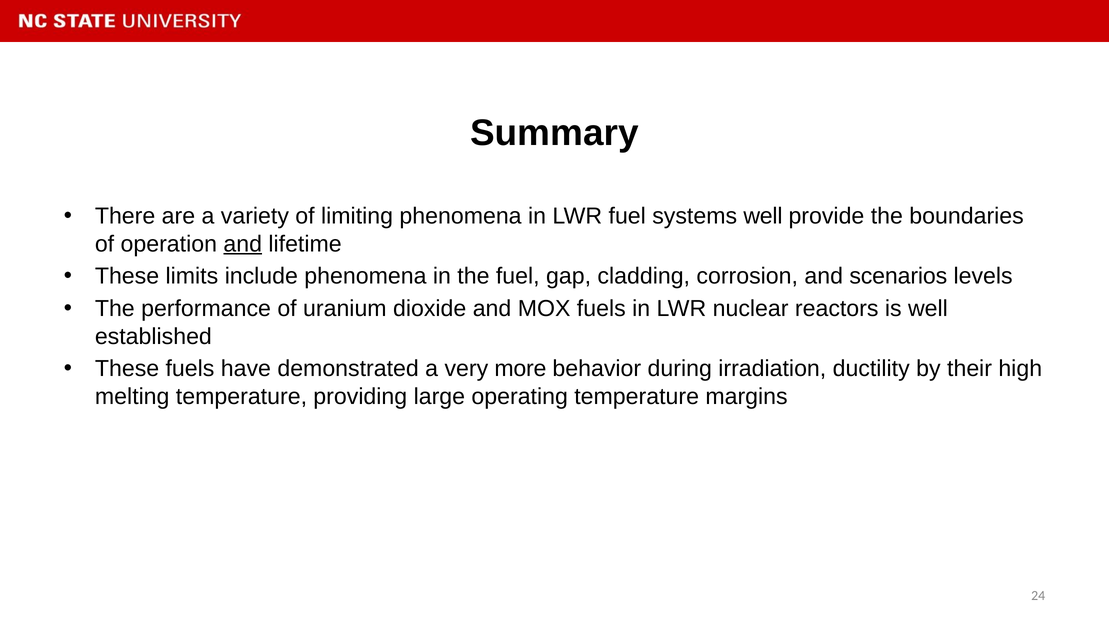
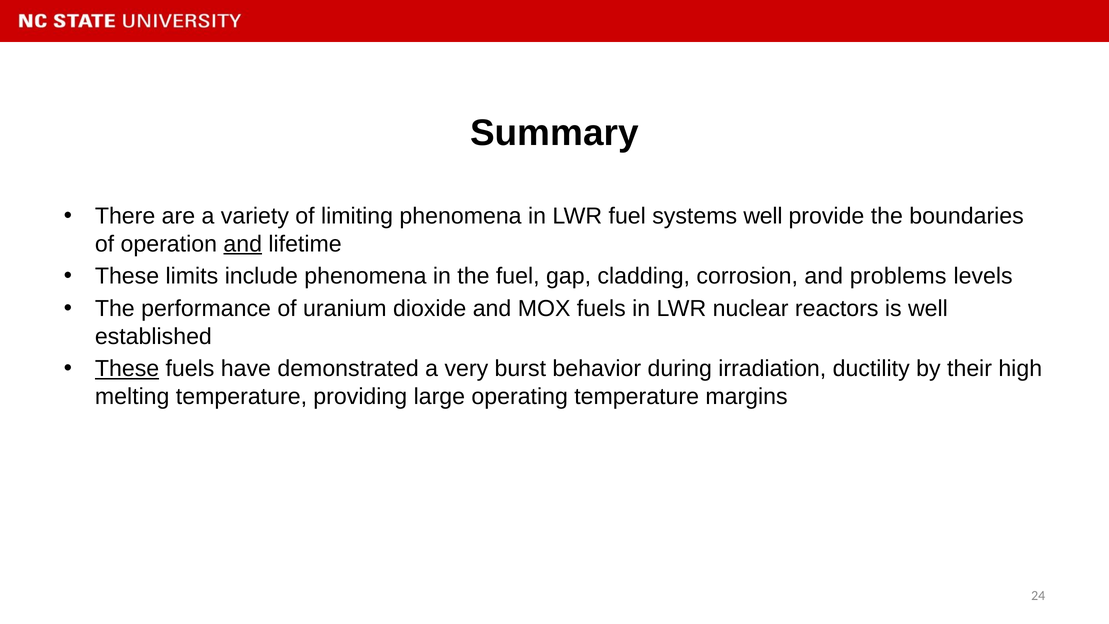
scenarios: scenarios -> problems
These at (127, 369) underline: none -> present
more: more -> burst
